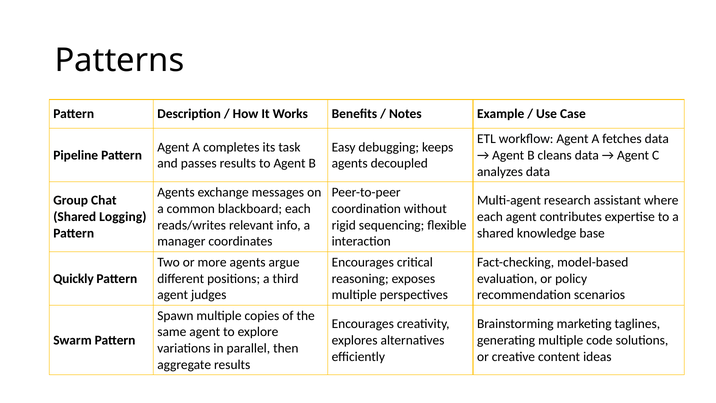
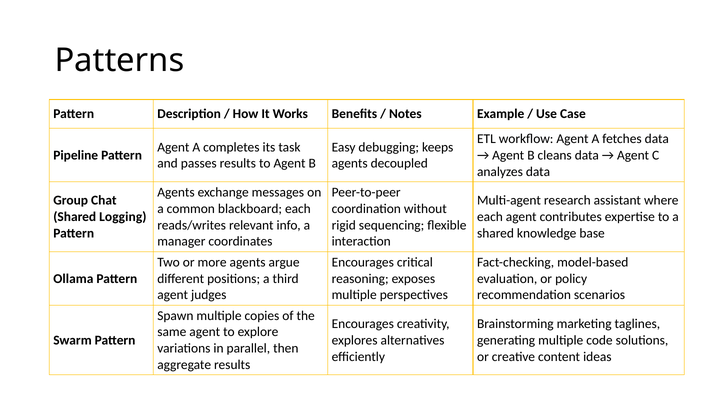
Quickly: Quickly -> Ollama
